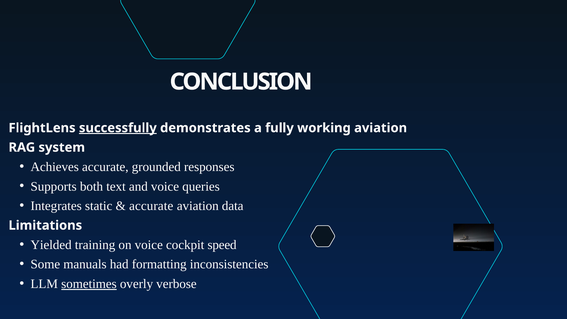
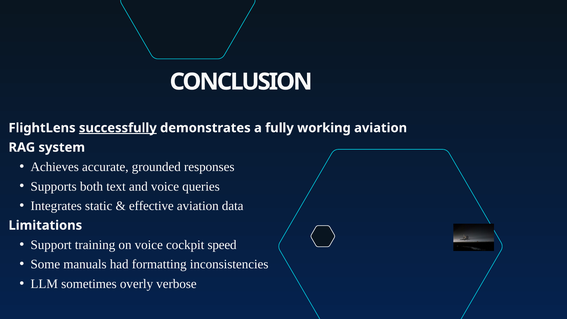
accurate at (151, 206): accurate -> effective
Yielded: Yielded -> Support
sometimes underline: present -> none
